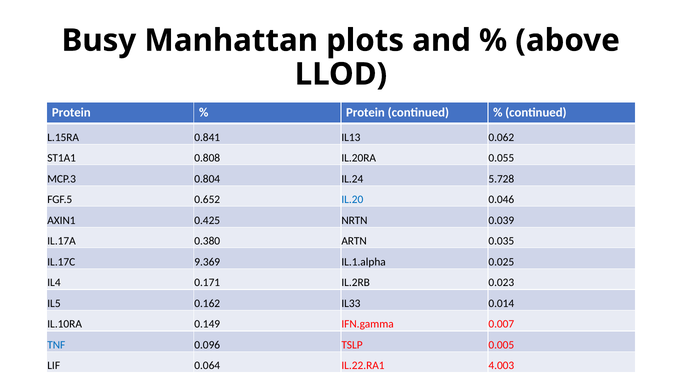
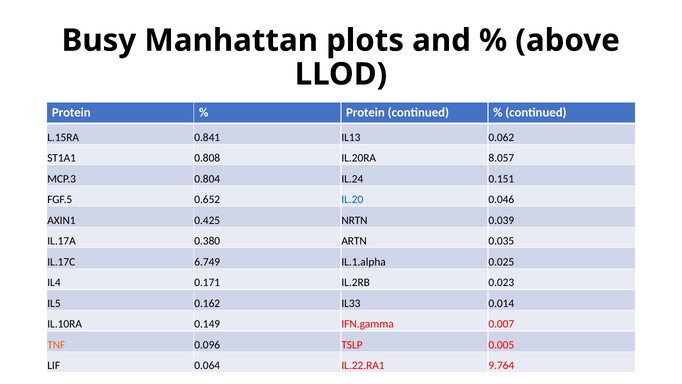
0.055: 0.055 -> 8.057
5.728: 5.728 -> 0.151
9.369: 9.369 -> 6.749
TNF colour: blue -> orange
4.003: 4.003 -> 9.764
